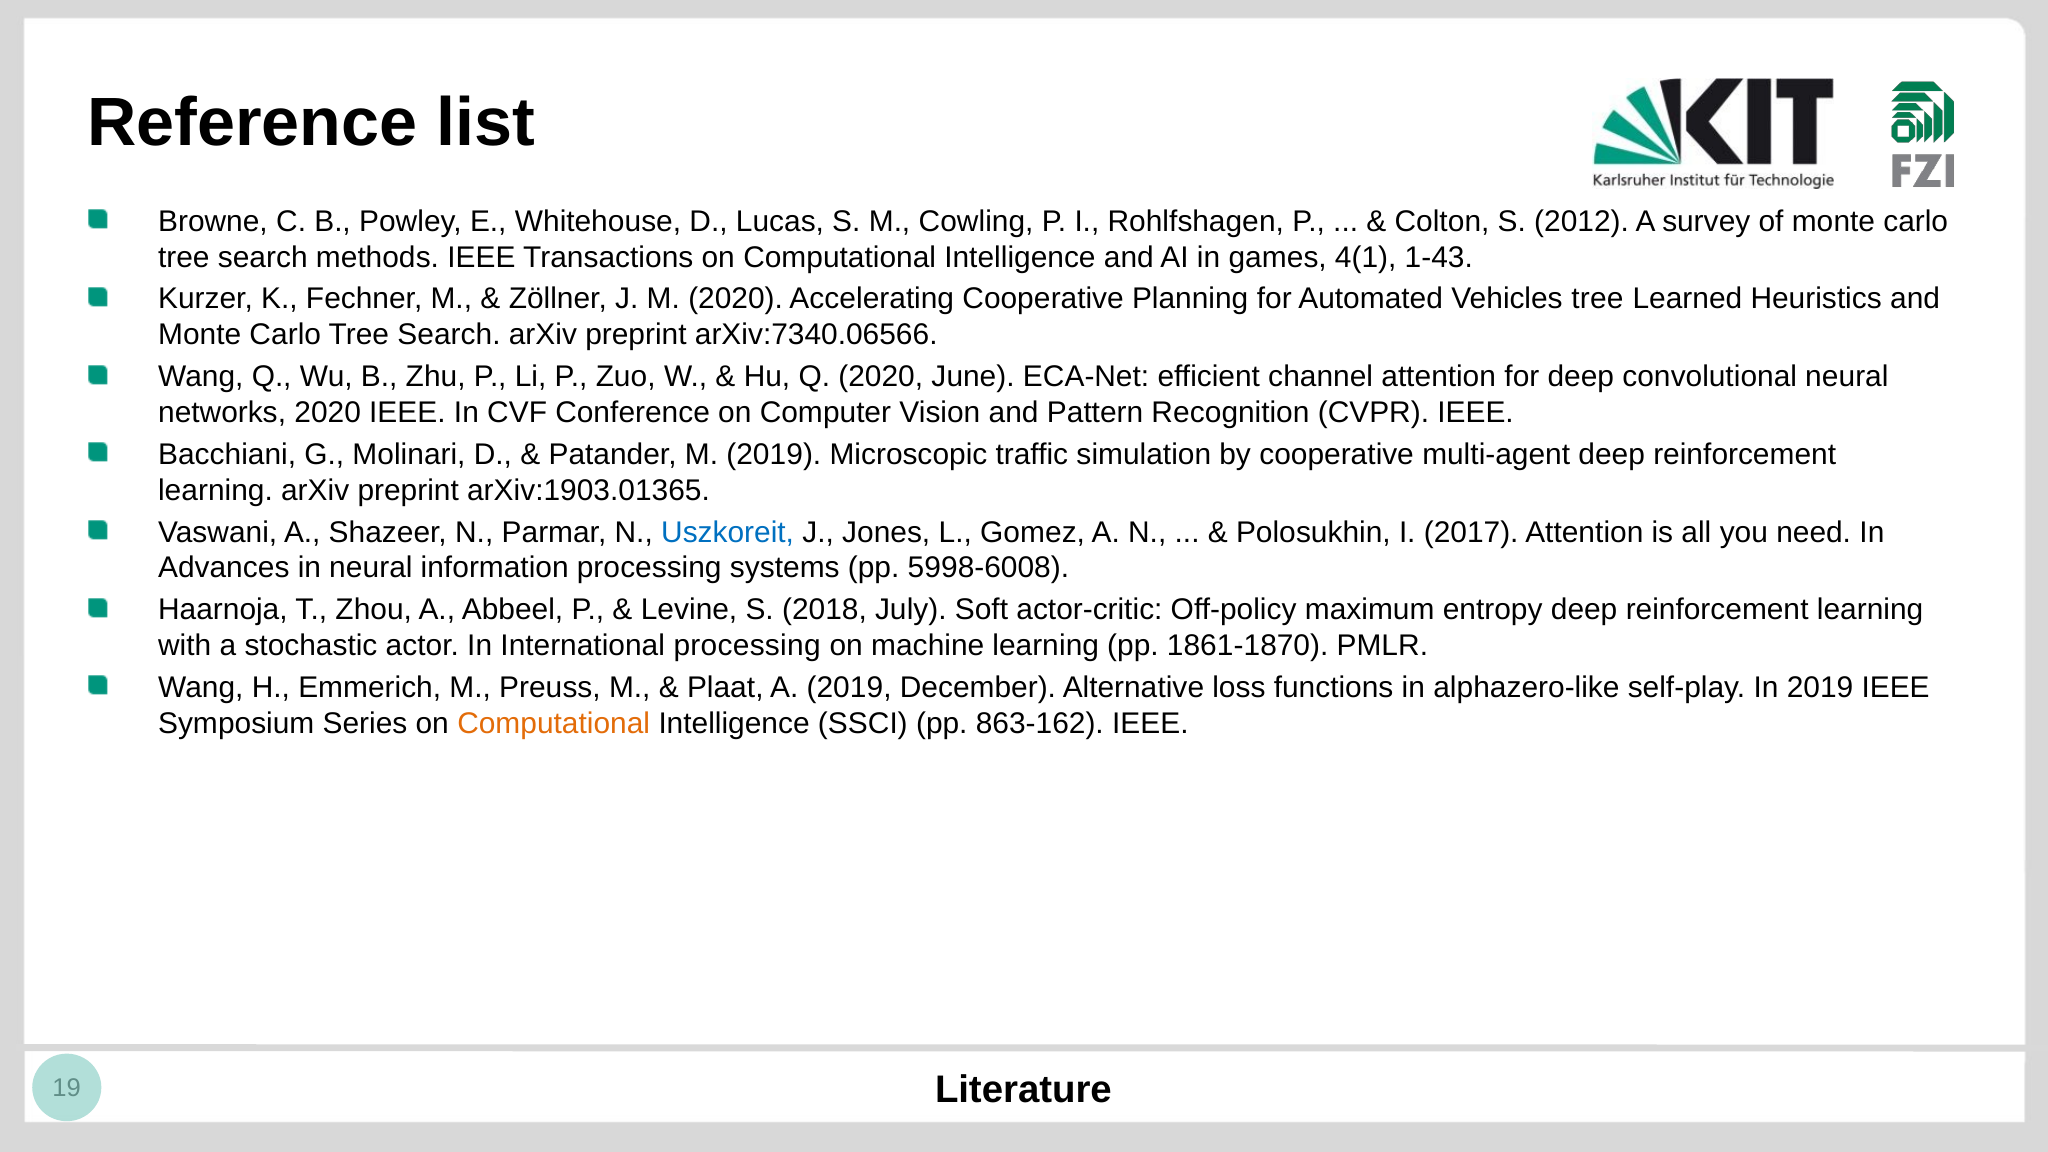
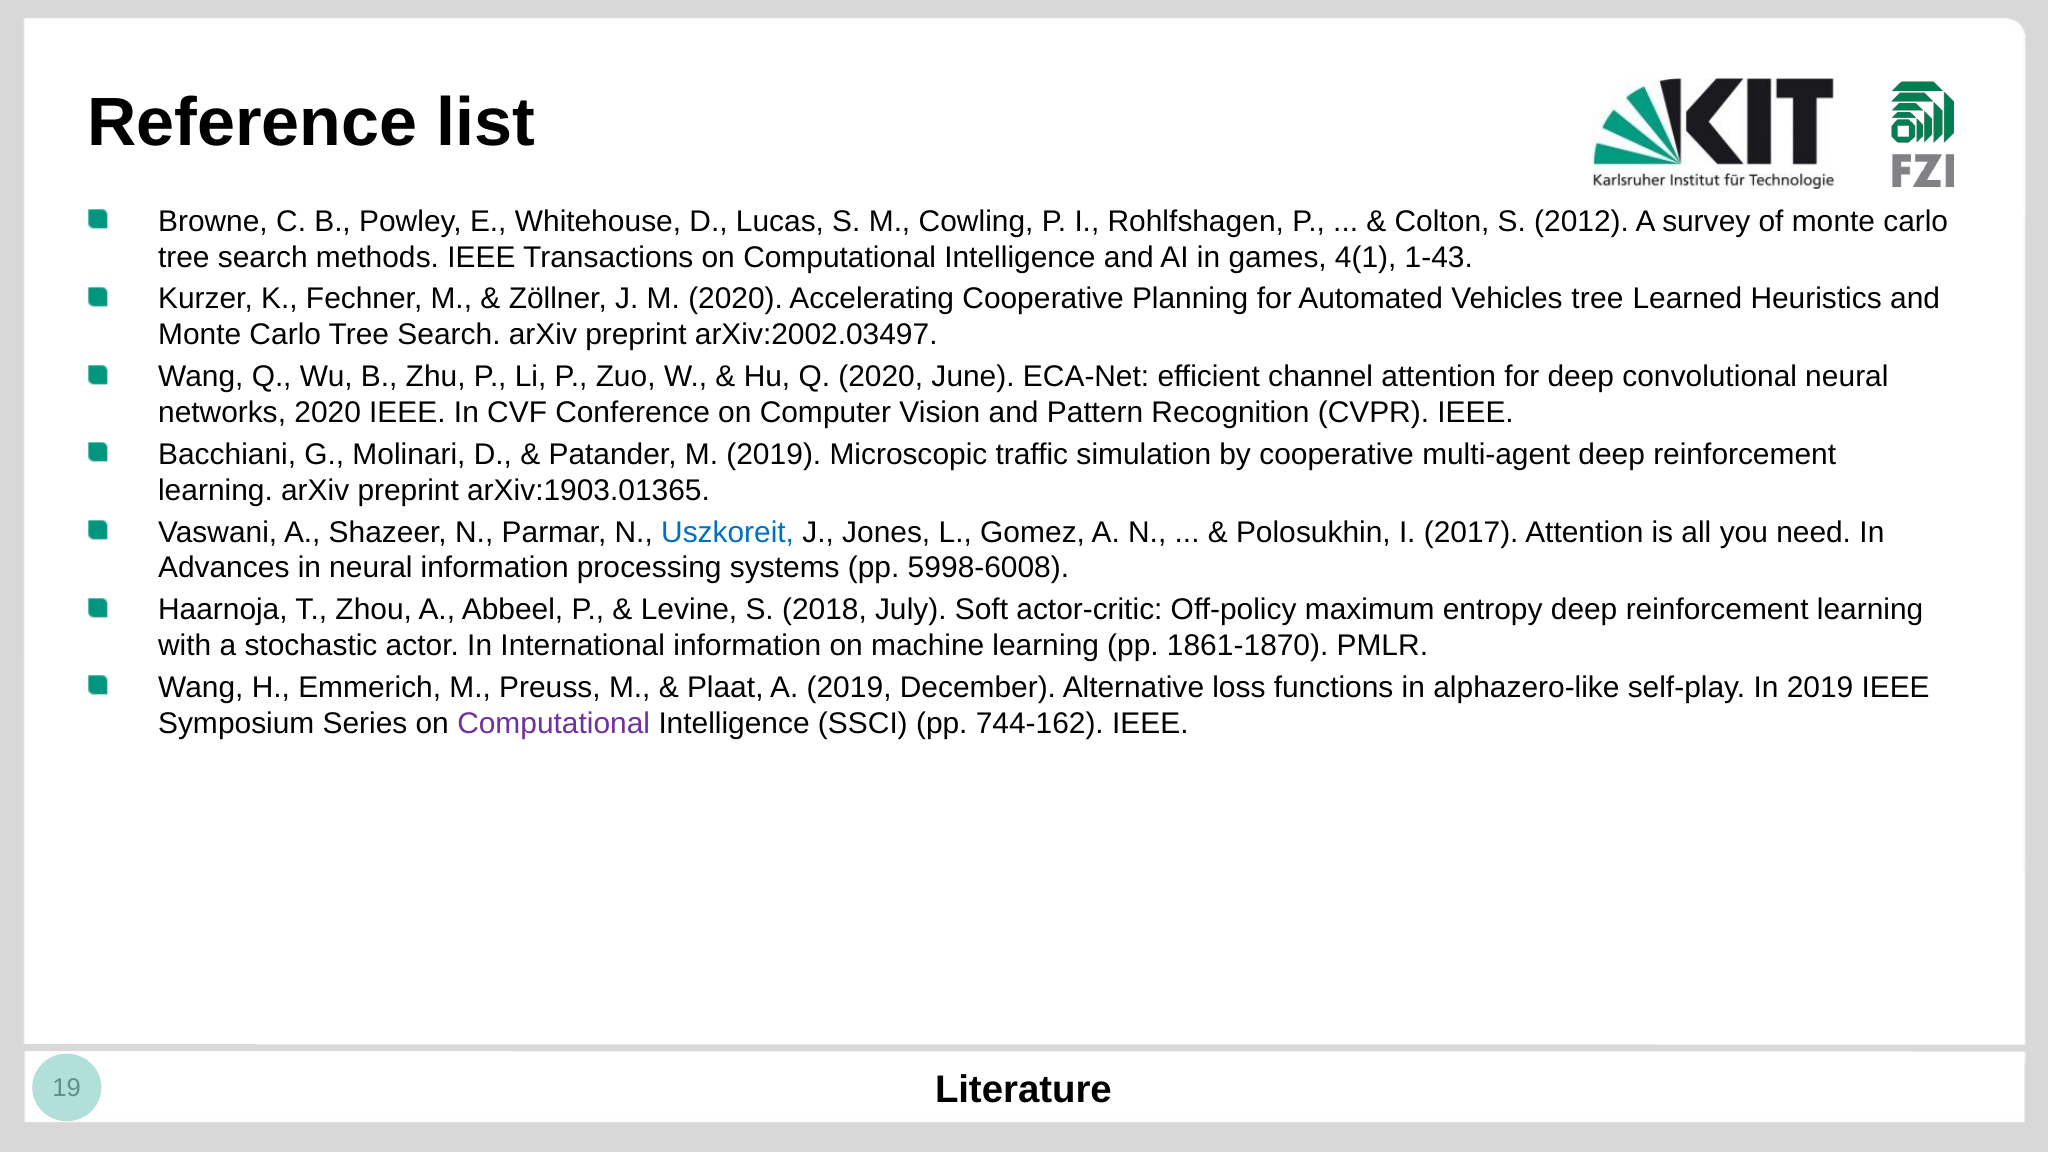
arXiv:7340.06566: arXiv:7340.06566 -> arXiv:2002.03497
International processing: processing -> information
Computational at (554, 723) colour: orange -> purple
863-162: 863-162 -> 744-162
